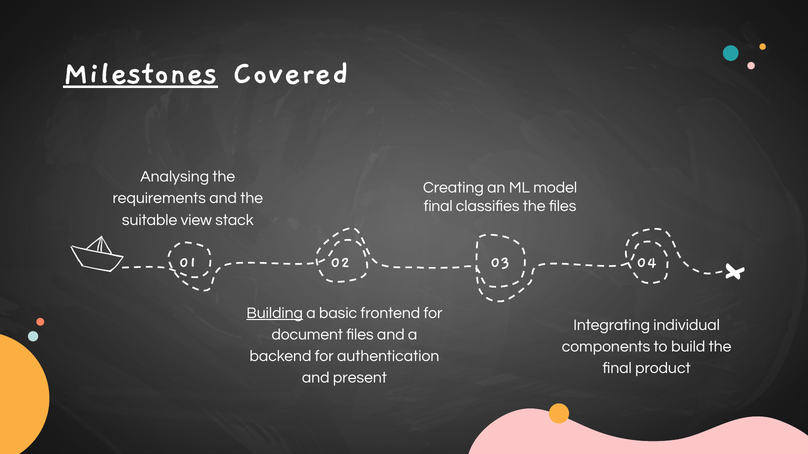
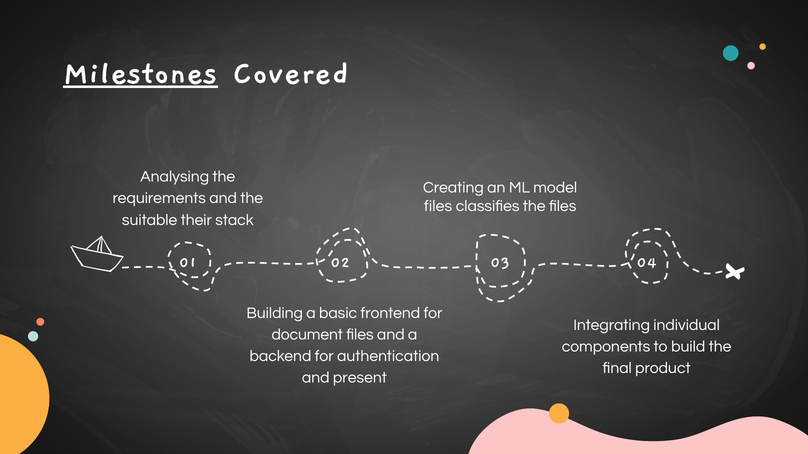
final at (438, 207): final -> files
view: view -> their
Building underline: present -> none
